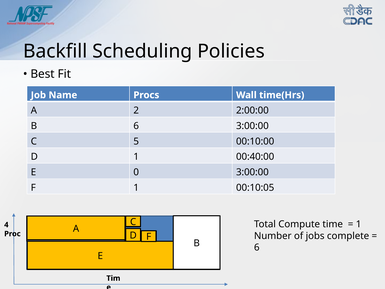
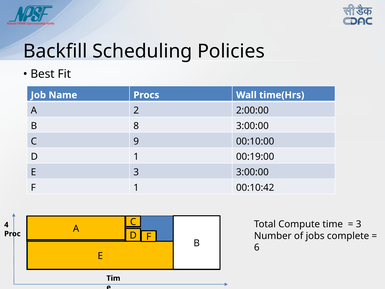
B 6: 6 -> 8
5: 5 -> 9
00:40:00: 00:40:00 -> 00:19:00
E 0: 0 -> 3
00:10:05: 00:10:05 -> 00:10:42
1 at (359, 224): 1 -> 3
